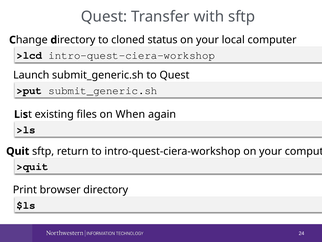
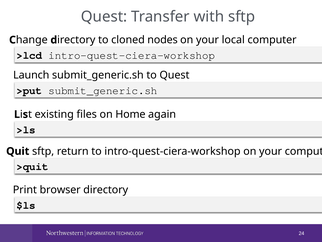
status: status -> nodes
When: When -> Home
